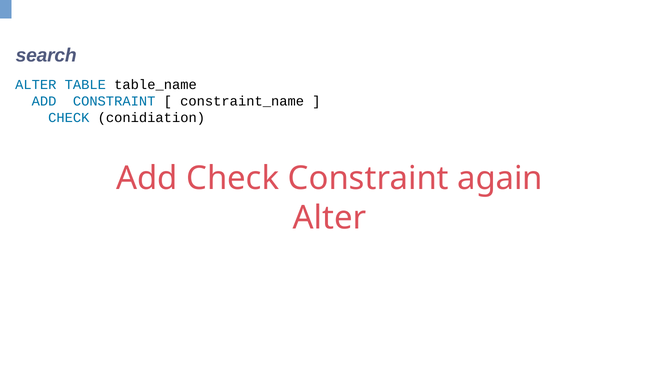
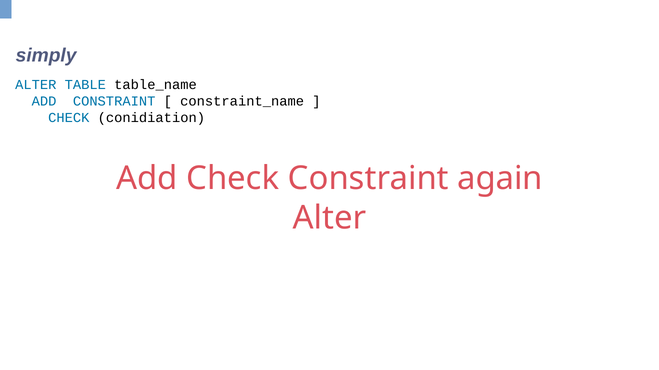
search: search -> simply
